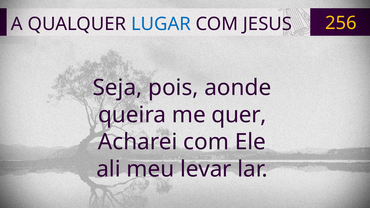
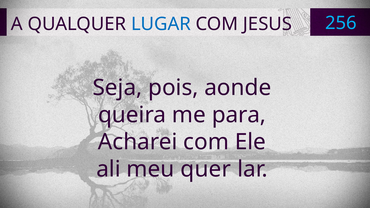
256 colour: yellow -> light blue
quer: quer -> para
levar: levar -> quer
